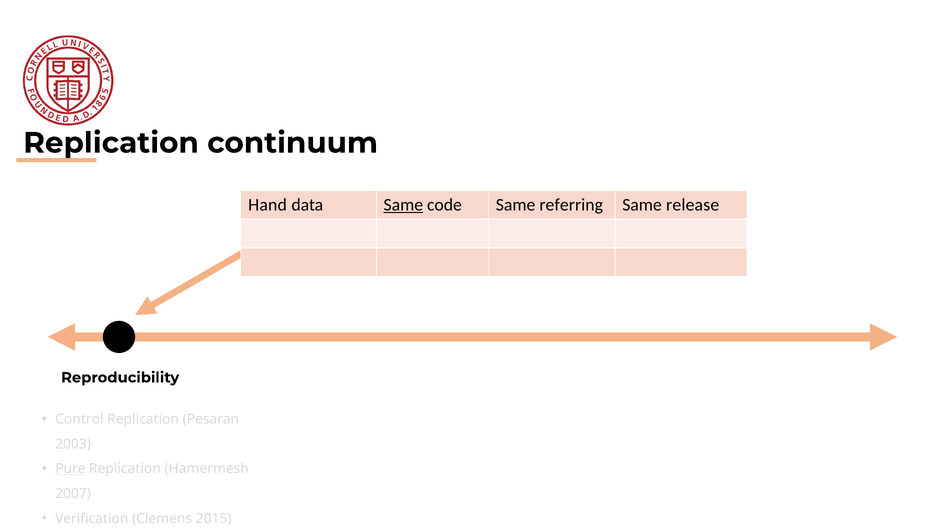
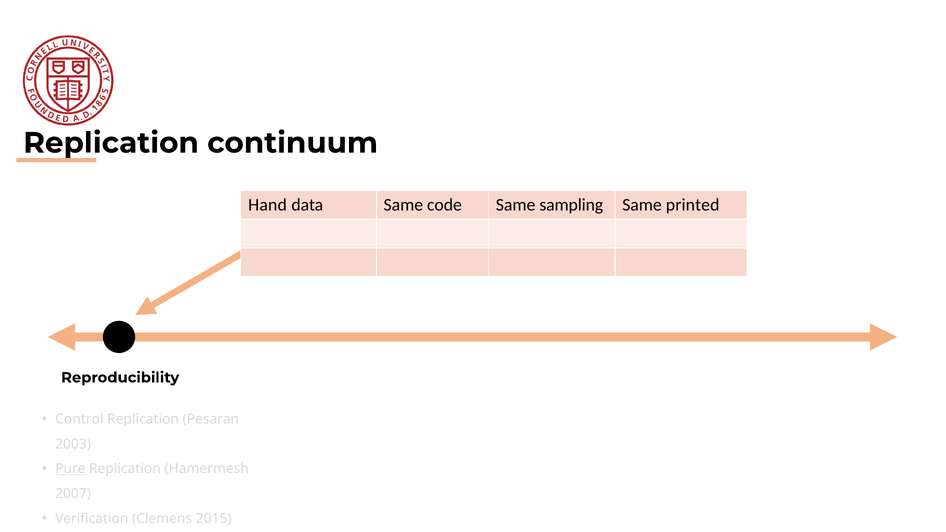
Same at (403, 205) underline: present -> none
referring: referring -> sampling
release: release -> printed
